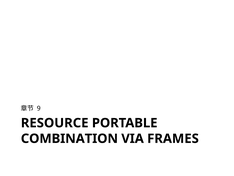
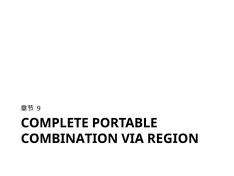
RESOURCE: RESOURCE -> COMPLETE
FRAMES: FRAMES -> REGION
